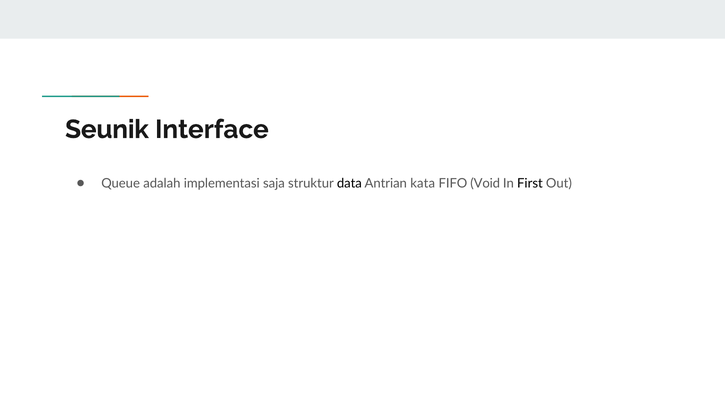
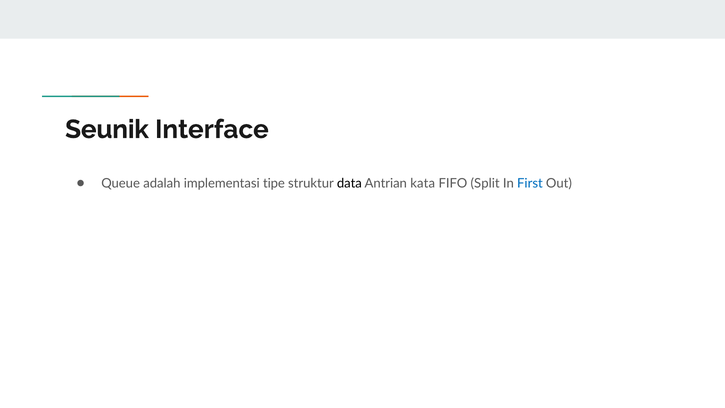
saja: saja -> tipe
Void: Void -> Split
First colour: black -> blue
